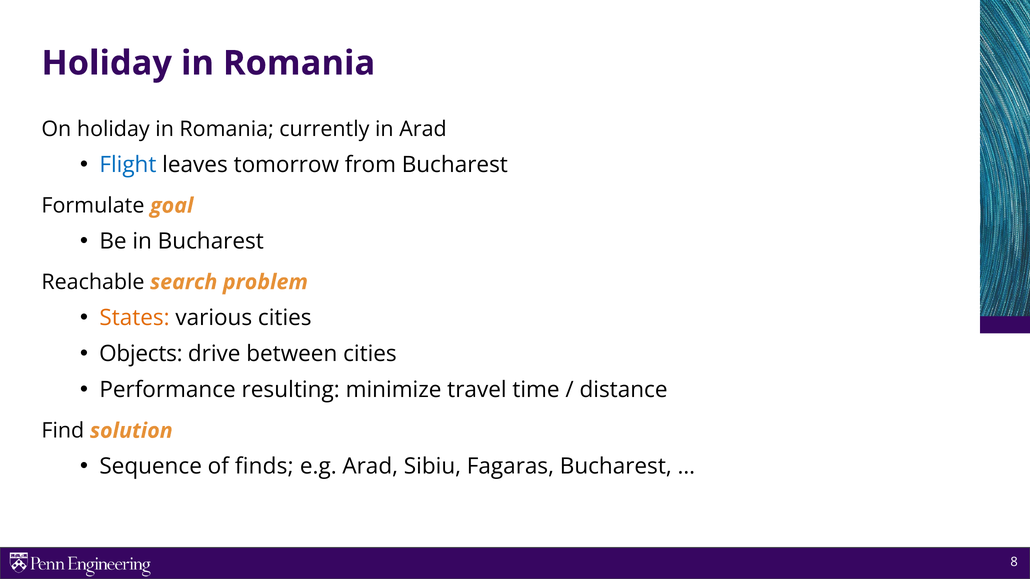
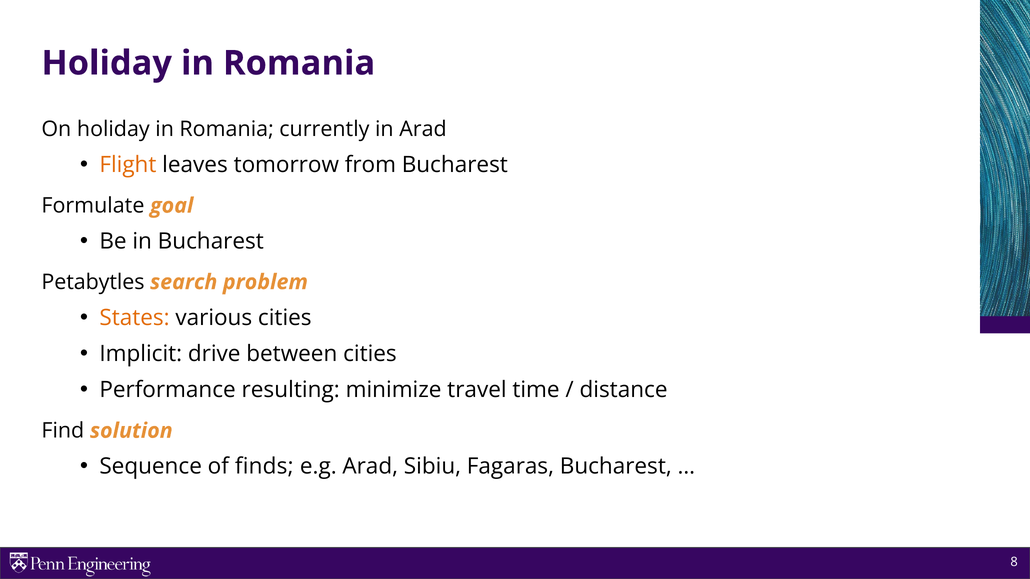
Flight colour: blue -> orange
Reachable: Reachable -> Petabytles
Objects: Objects -> Implicit
